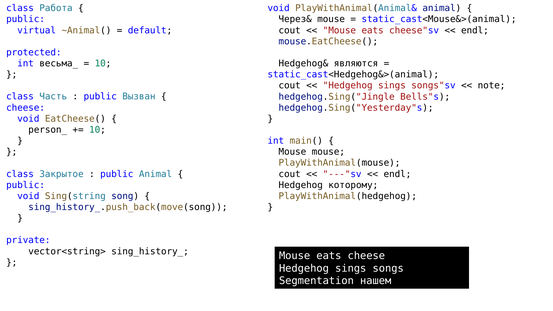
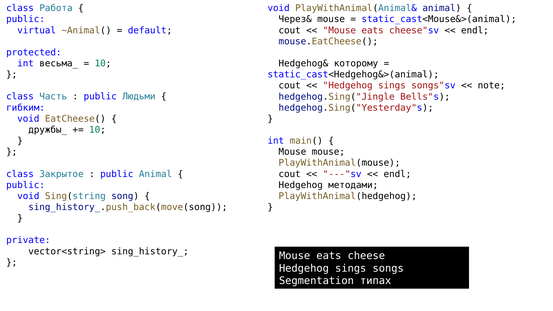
являются: являются -> которому
Вызван: Вызван -> Людьми
cheese at (26, 108): cheese -> гибким
person_: person_ -> дружбы_
которому: которому -> методами
нашем: нашем -> типах
